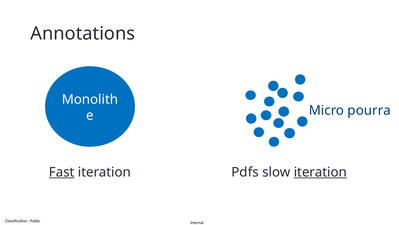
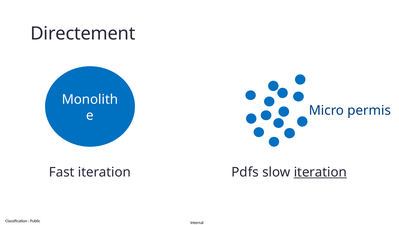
Annotations: Annotations -> Directement
pourra: pourra -> permis
Fast underline: present -> none
